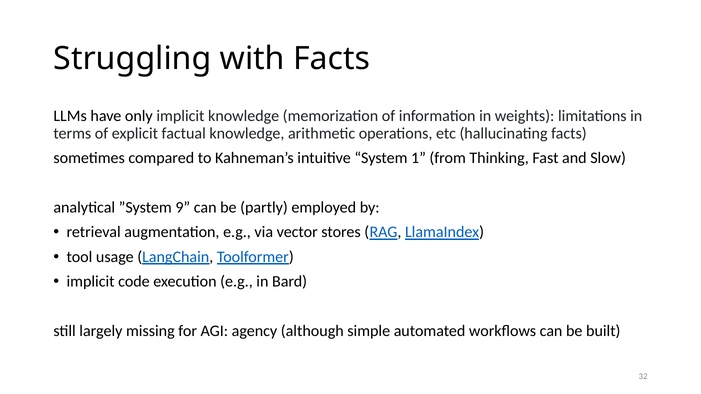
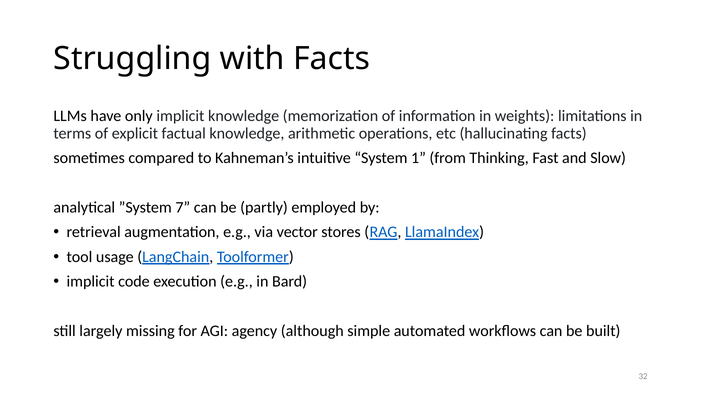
9: 9 -> 7
